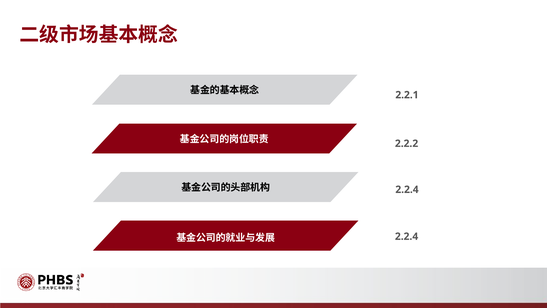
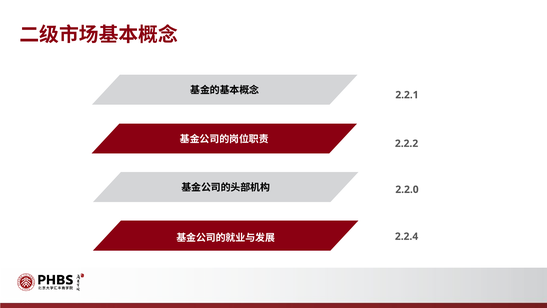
2.2.4 at (407, 189): 2.2.4 -> 2.2.0
